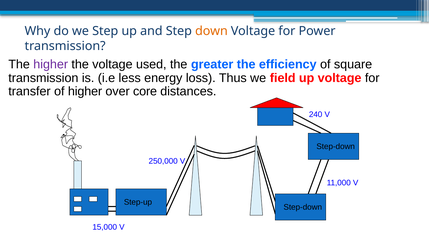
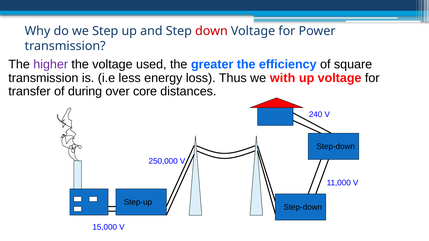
down colour: orange -> red
field: field -> with
of higher: higher -> during
